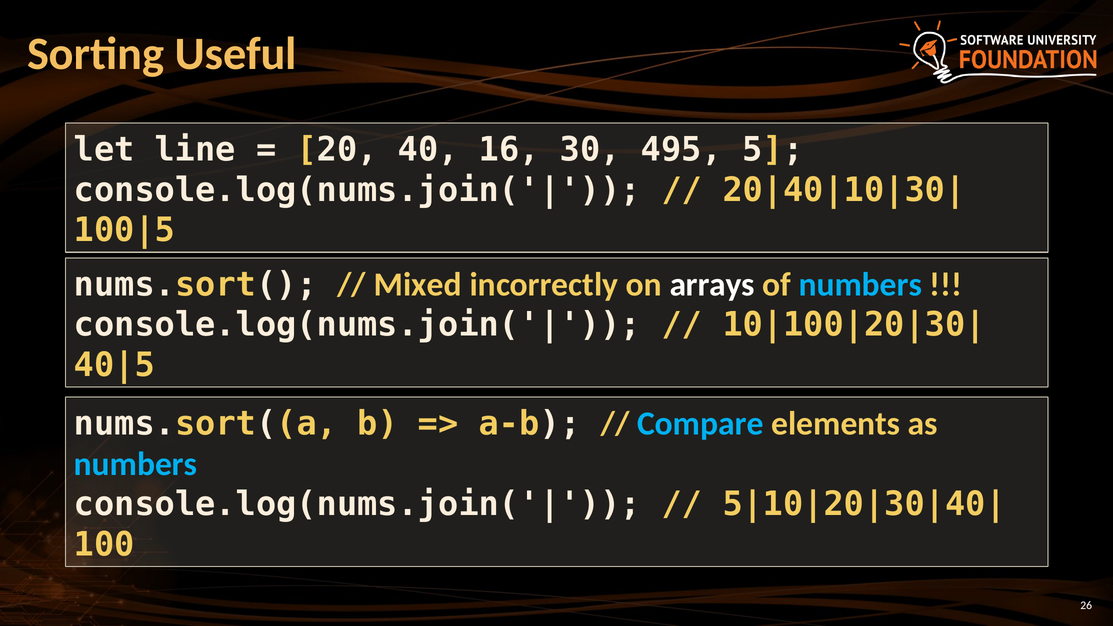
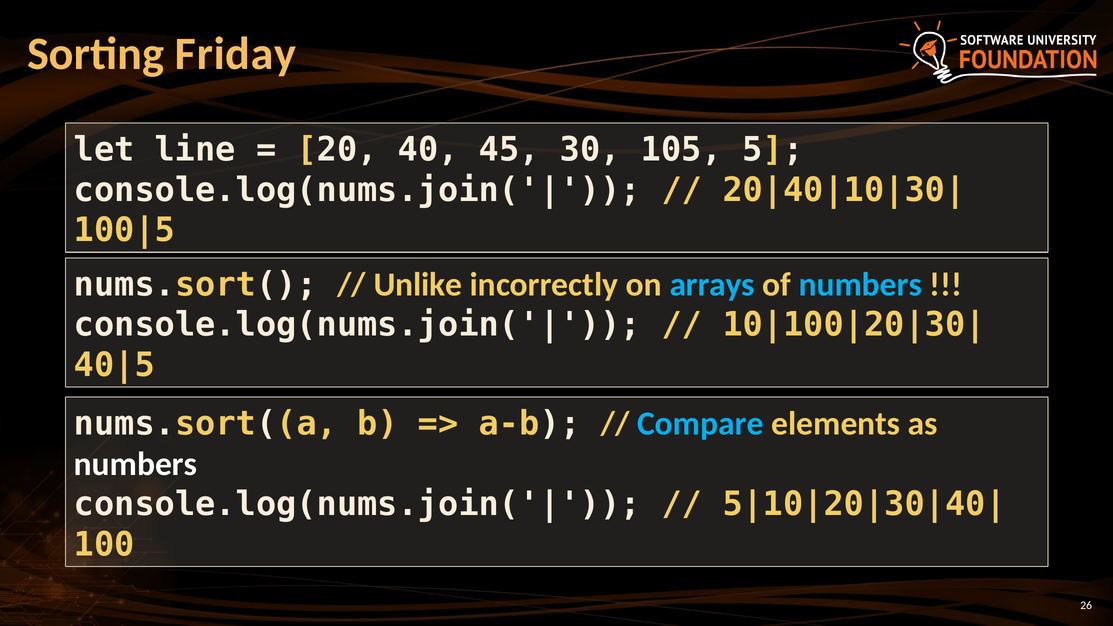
Useful: Useful -> Friday
16: 16 -> 45
495: 495 -> 105
Mixed: Mixed -> Unlike
arrays colour: white -> light blue
numbers at (136, 464) colour: light blue -> white
